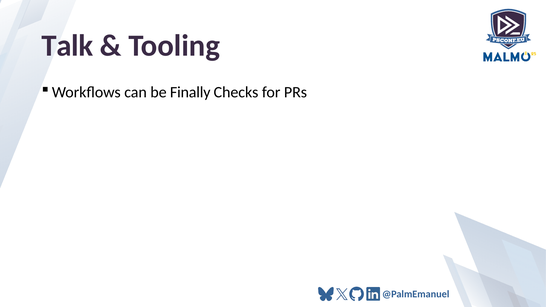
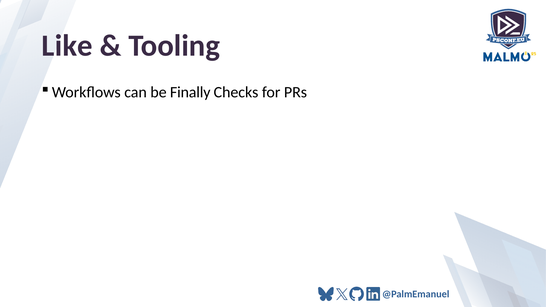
Talk: Talk -> Like
